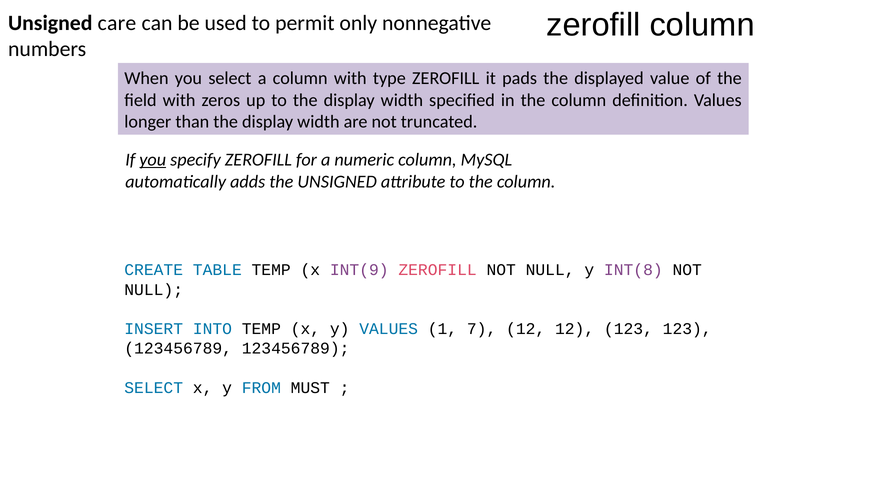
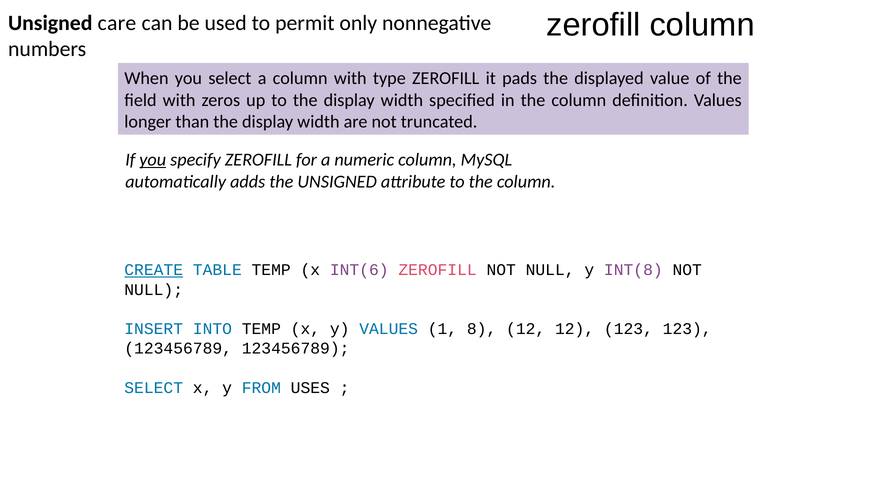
CREATE underline: none -> present
INT(9: INT(9 -> INT(6
7: 7 -> 8
MUST: MUST -> USES
